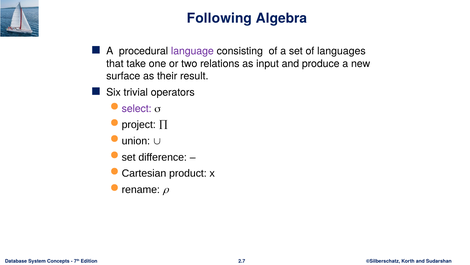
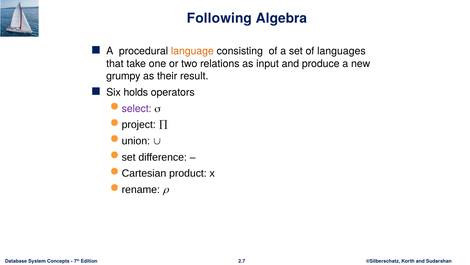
language colour: purple -> orange
surface: surface -> grumpy
trivial: trivial -> holds
